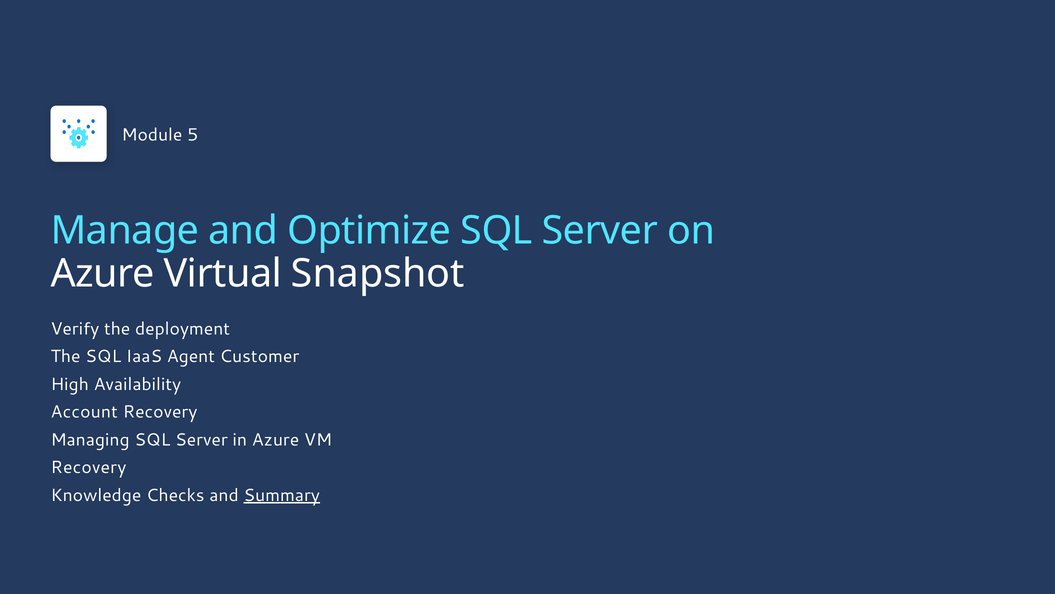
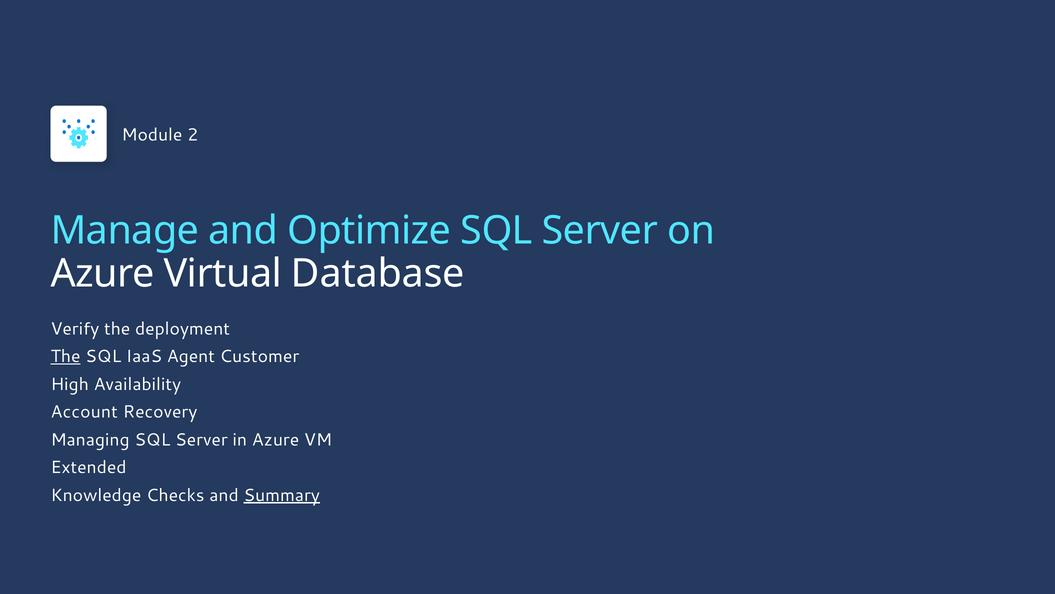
5: 5 -> 2
Snapshot: Snapshot -> Database
The at (65, 356) underline: none -> present
Recovery at (88, 467): Recovery -> Extended
